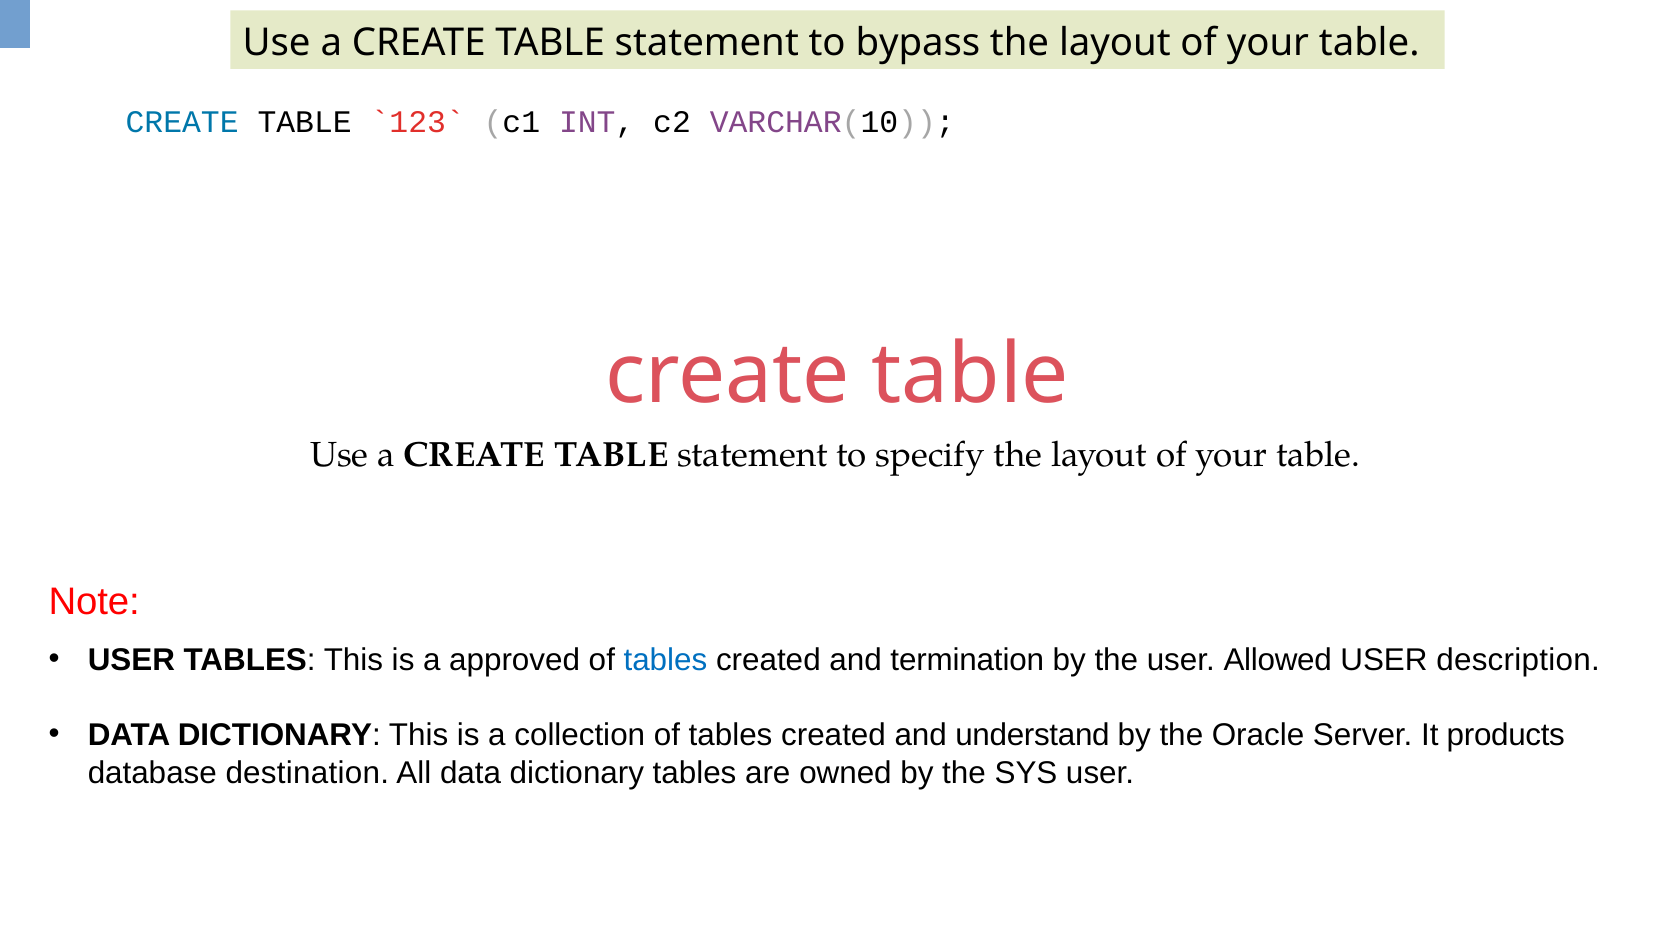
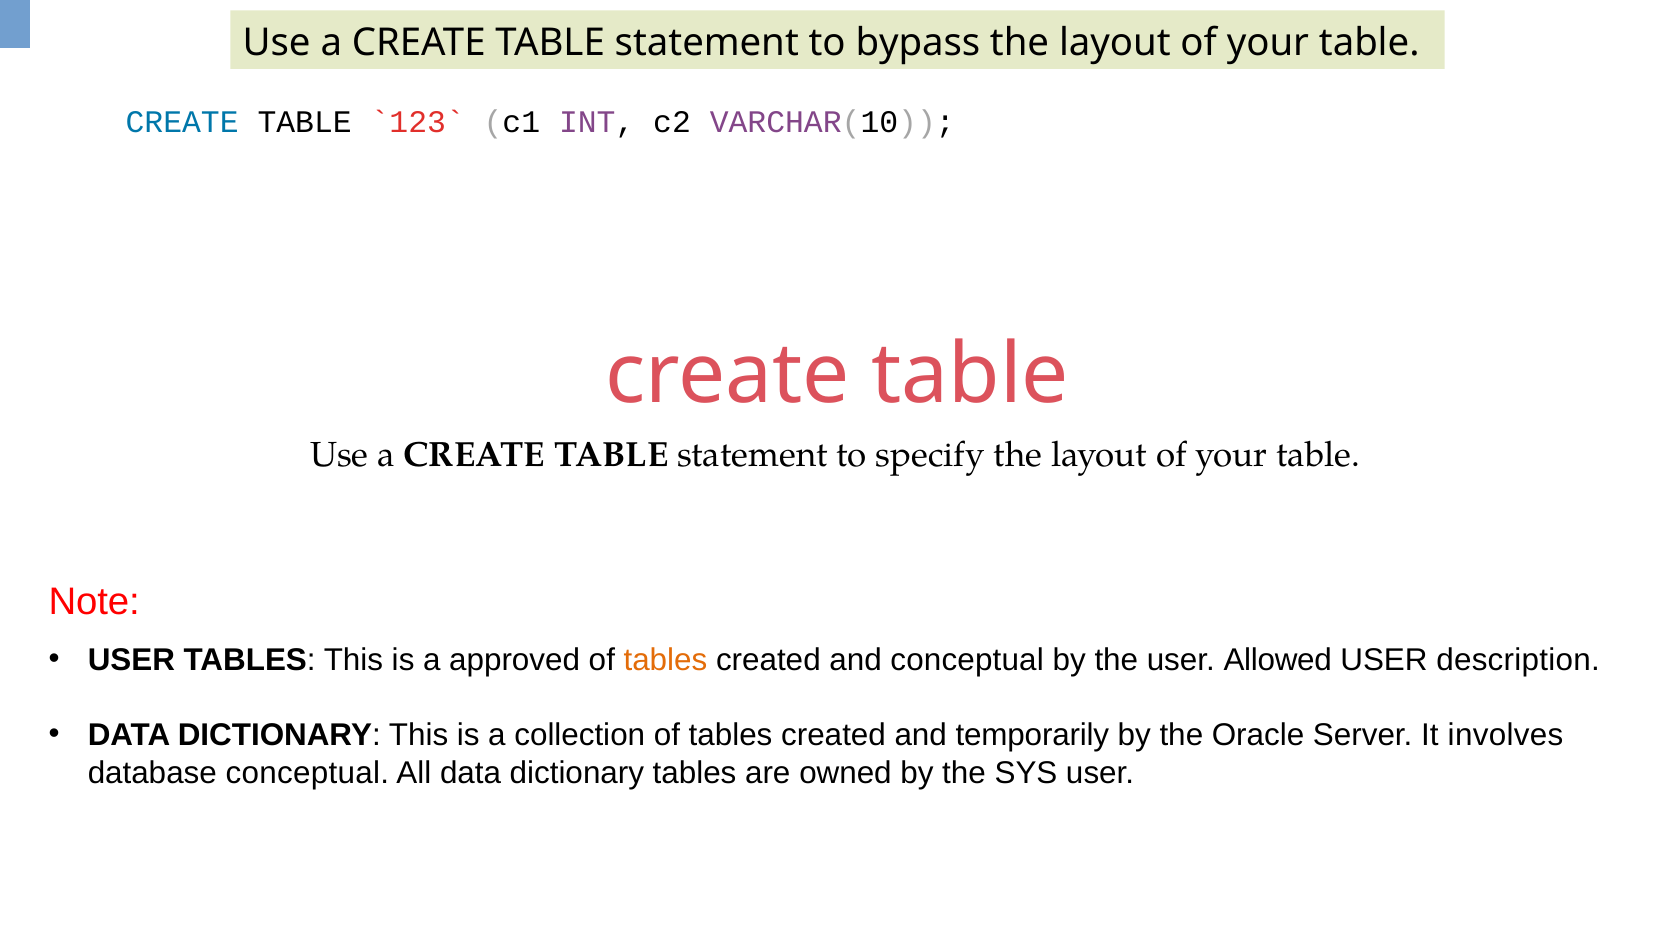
tables at (665, 660) colour: blue -> orange
and termination: termination -> conceptual
understand: understand -> temporarily
products: products -> involves
database destination: destination -> conceptual
